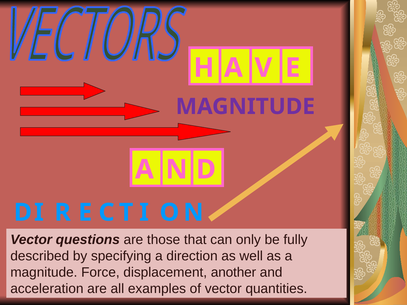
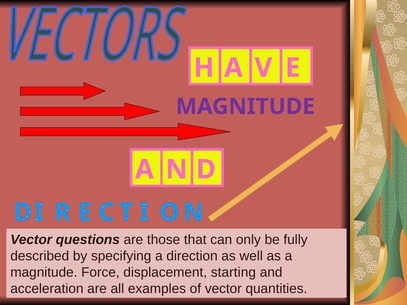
another: another -> starting
